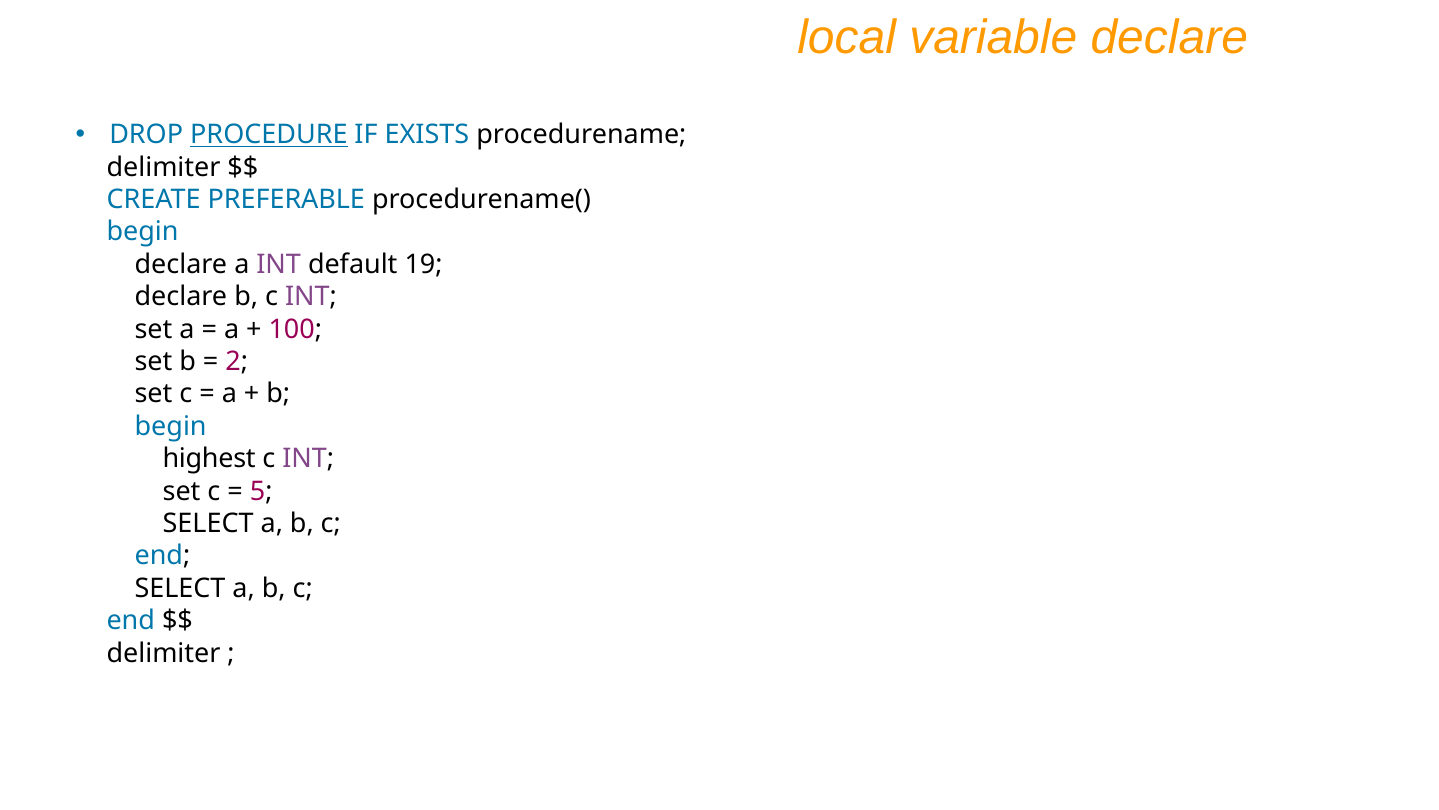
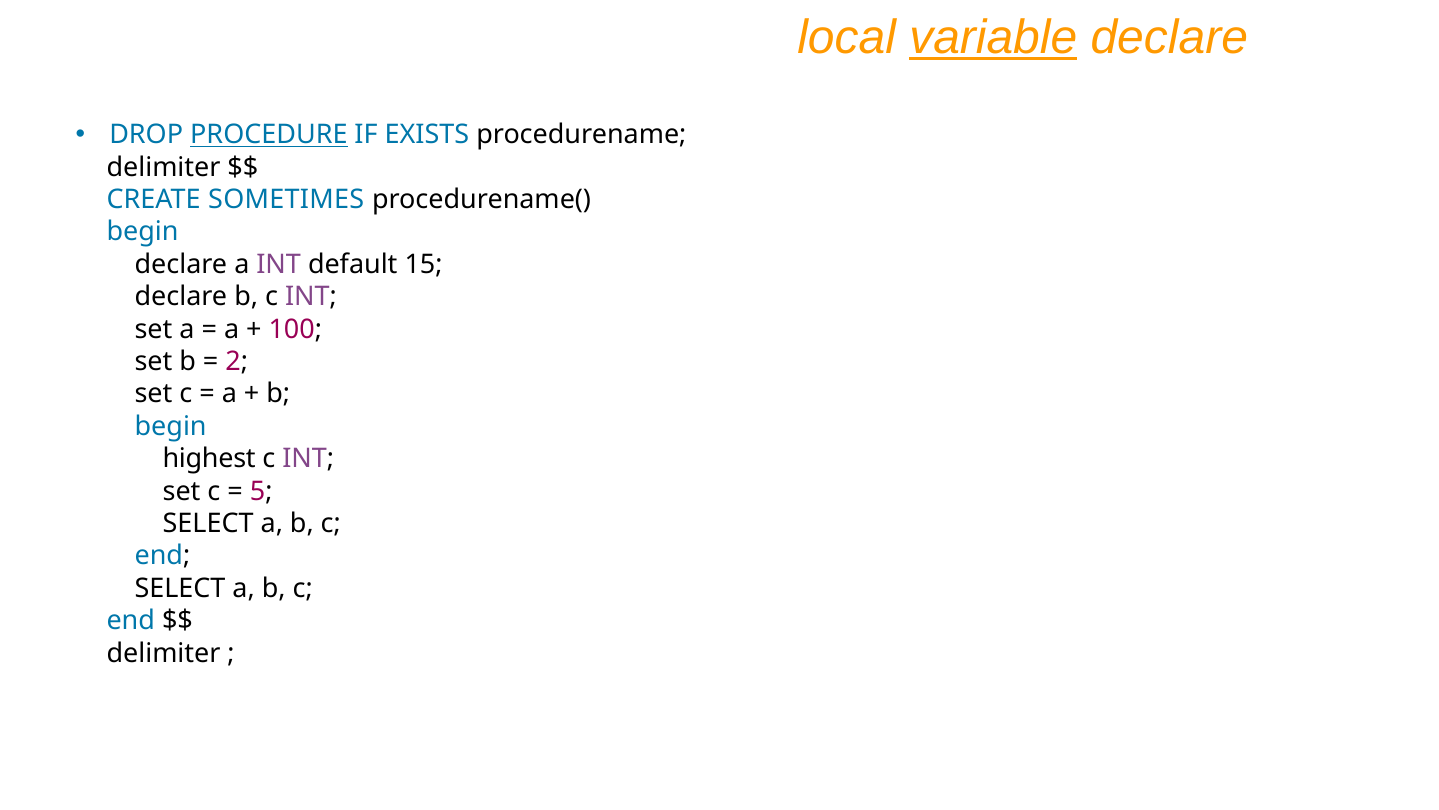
variable underline: none -> present
PREFERABLE: PREFERABLE -> SOMETIMES
19: 19 -> 15
